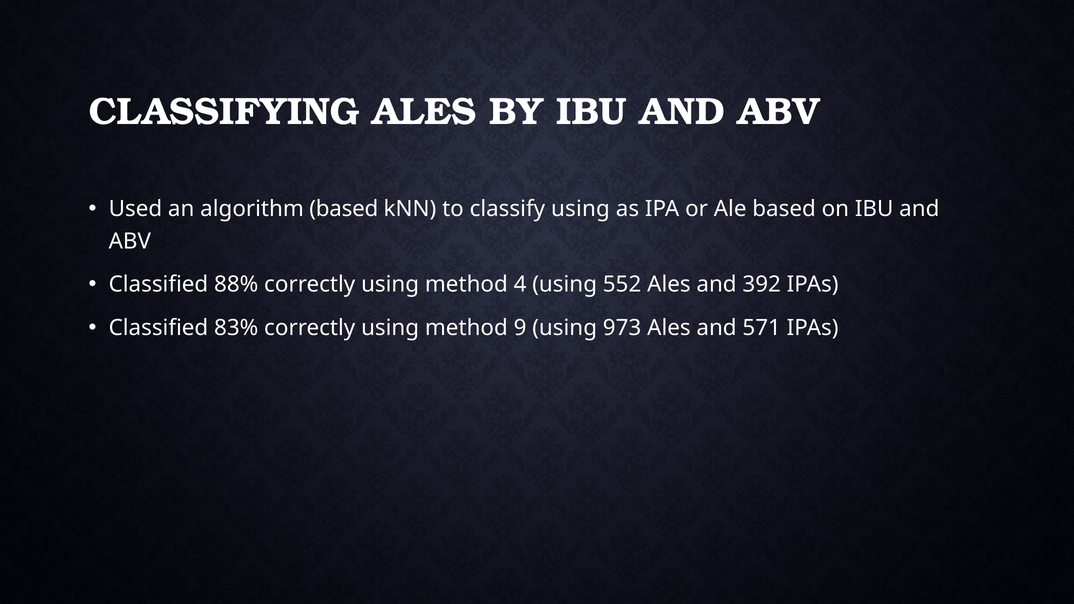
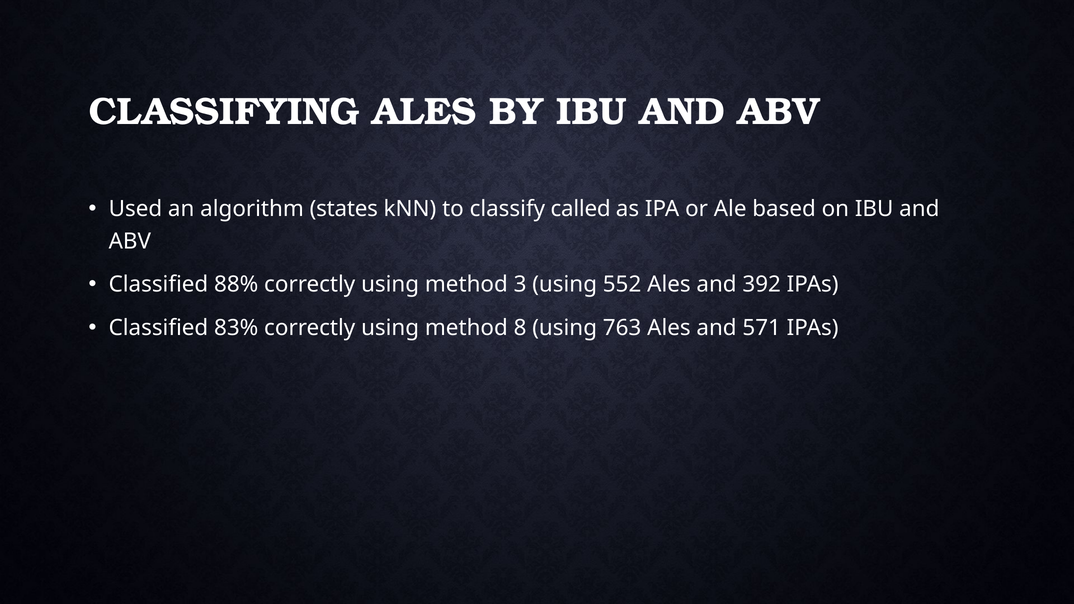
algorithm based: based -> states
classify using: using -> called
4: 4 -> 3
9: 9 -> 8
973: 973 -> 763
